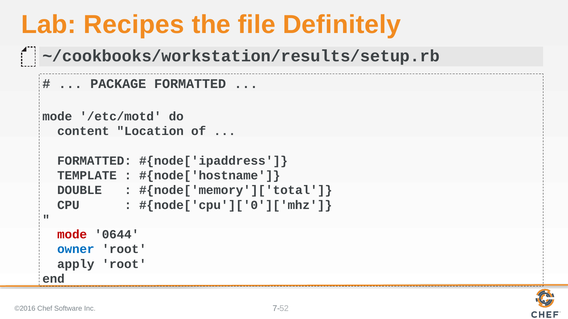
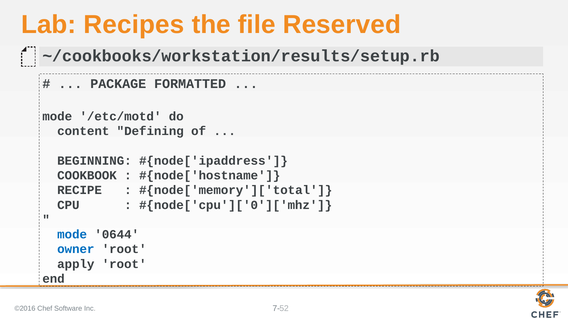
Definitely: Definitely -> Reserved
Location: Location -> Defining
FORMATTED at (94, 161): FORMATTED -> BEGINNING
TEMPLATE: TEMPLATE -> COOKBOOK
DOUBLE: DOUBLE -> RECIPE
mode at (72, 235) colour: red -> blue
